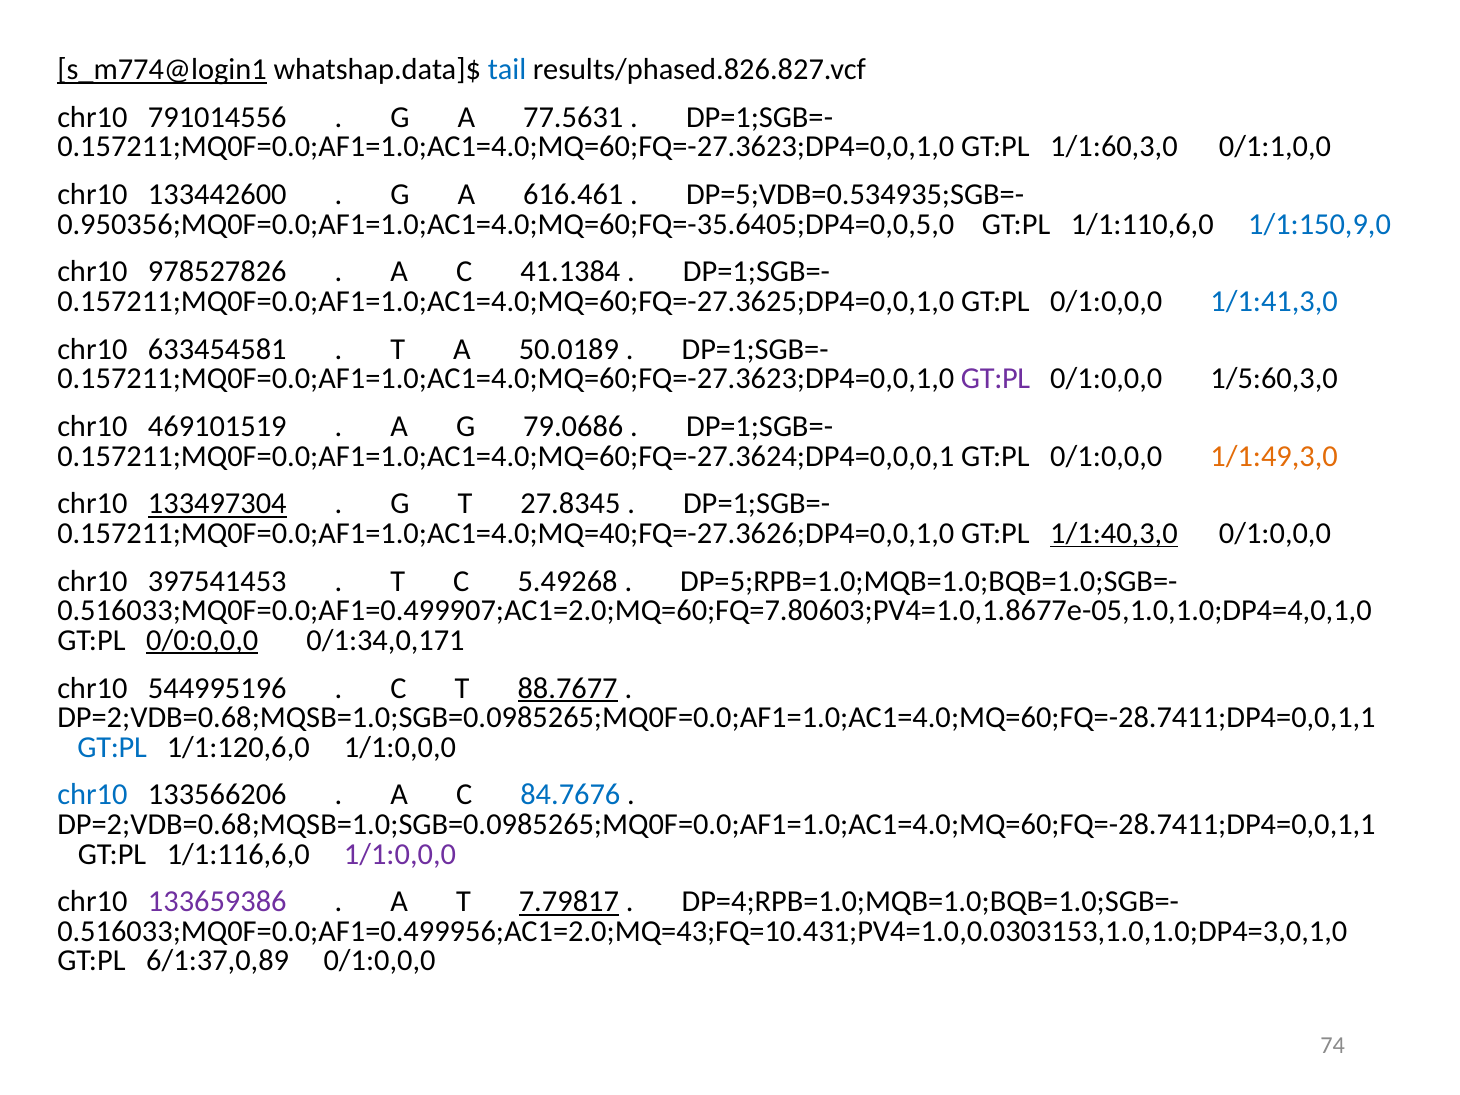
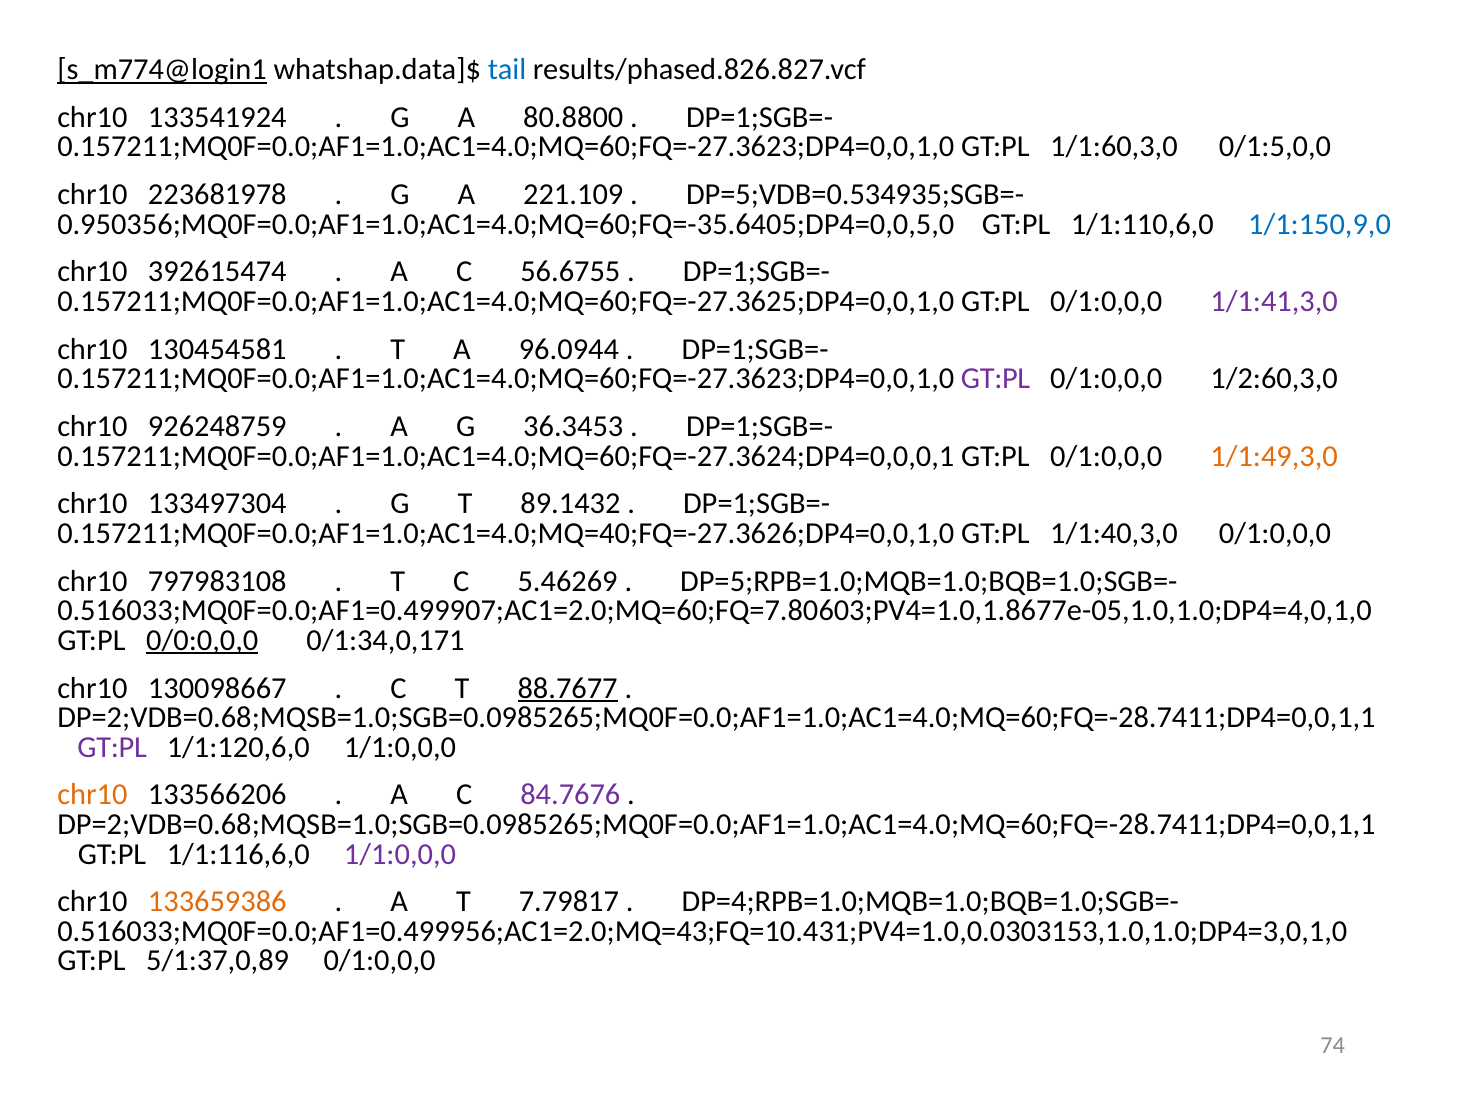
791014556: 791014556 -> 133541924
77.5631: 77.5631 -> 80.8800
0/1:1,0,0: 0/1:1,0,0 -> 0/1:5,0,0
133442600: 133442600 -> 223681978
616.461: 616.461 -> 221.109
978527826: 978527826 -> 392615474
41.1384: 41.1384 -> 56.6755
1/1:41,3,0 colour: blue -> purple
633454581: 633454581 -> 130454581
50.0189: 50.0189 -> 96.0944
1/5:60,3,0: 1/5:60,3,0 -> 1/2:60,3,0
469101519: 469101519 -> 926248759
79.0686: 79.0686 -> 36.3453
133497304 underline: present -> none
27.8345: 27.8345 -> 89.1432
1/1:40,3,0 underline: present -> none
397541453: 397541453 -> 797983108
5.49268: 5.49268 -> 5.46269
544995196: 544995196 -> 130098667
GT:PL at (112, 747) colour: blue -> purple
chr10 at (92, 795) colour: blue -> orange
84.7676 colour: blue -> purple
133659386 colour: purple -> orange
7.79817 underline: present -> none
6/1:37,0,89: 6/1:37,0,89 -> 5/1:37,0,89
